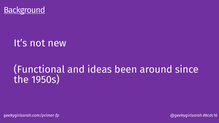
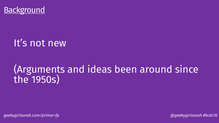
Functional: Functional -> Arguments
